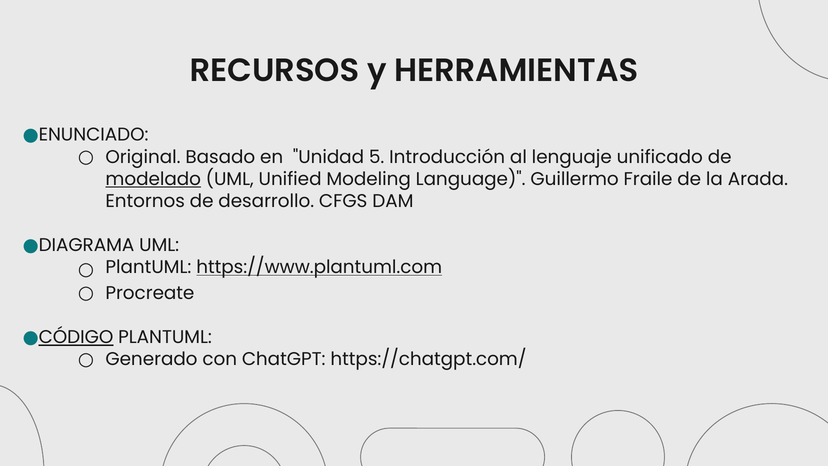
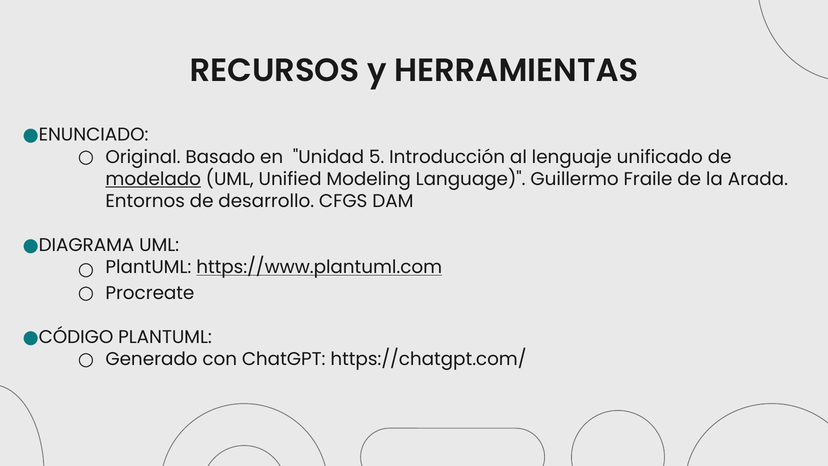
CÓDIGO underline: present -> none
